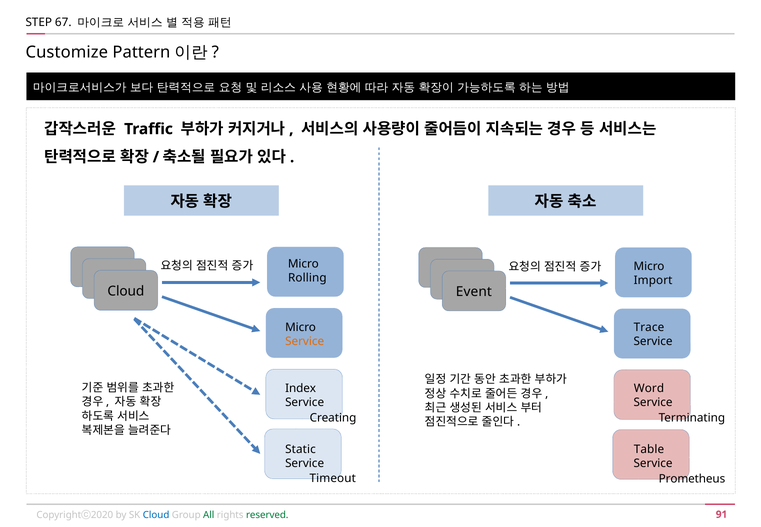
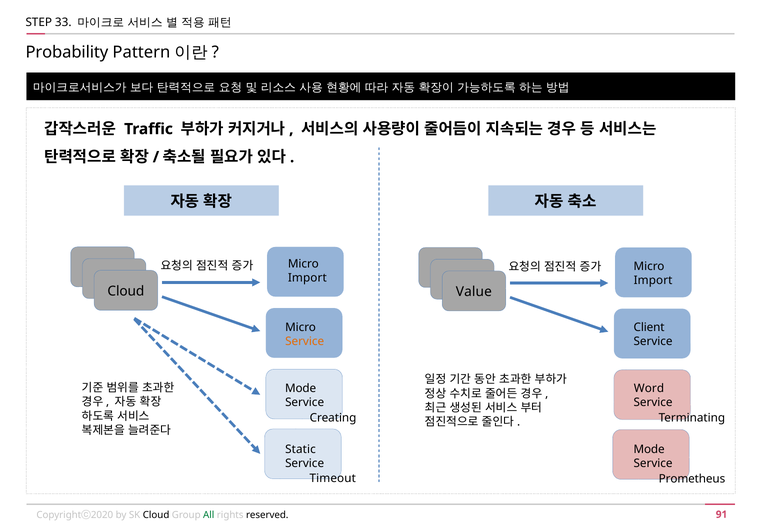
67: 67 -> 33
Customize: Customize -> Probability
Rolling at (307, 278): Rolling -> Import
Event: Event -> Value
Trace at (649, 327): Trace -> Client
Index at (301, 388): Index -> Mode
Table at (649, 449): Table -> Mode
Cloud at (156, 515) colour: blue -> black
reserved colour: green -> black
